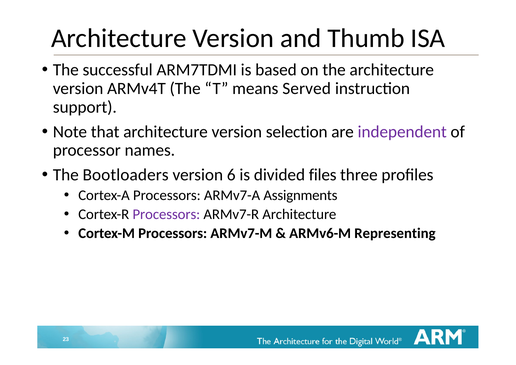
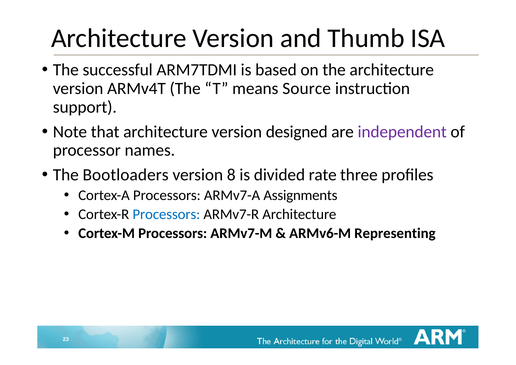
Served: Served -> Source
selection: selection -> designed
6: 6 -> 8
files: files -> rate
Processors at (166, 214) colour: purple -> blue
